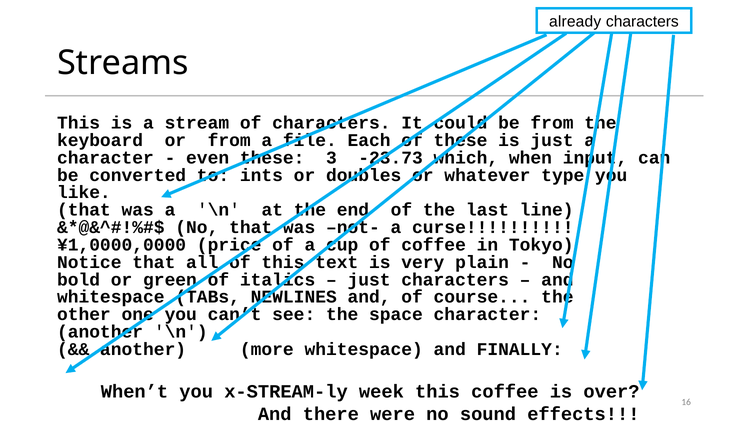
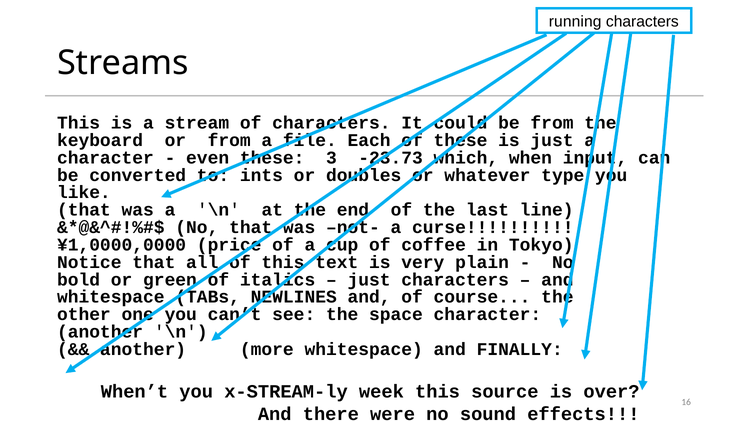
already: already -> running
this coffee: coffee -> source
